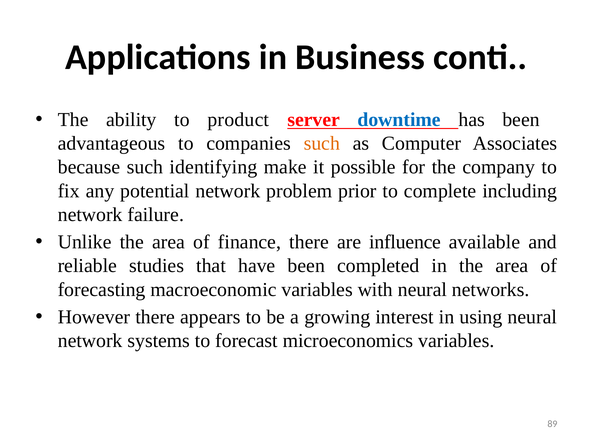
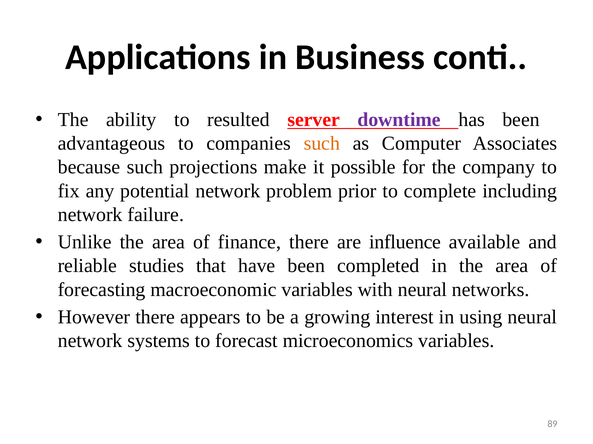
product: product -> resulted
downtime colour: blue -> purple
identifying: identifying -> projections
